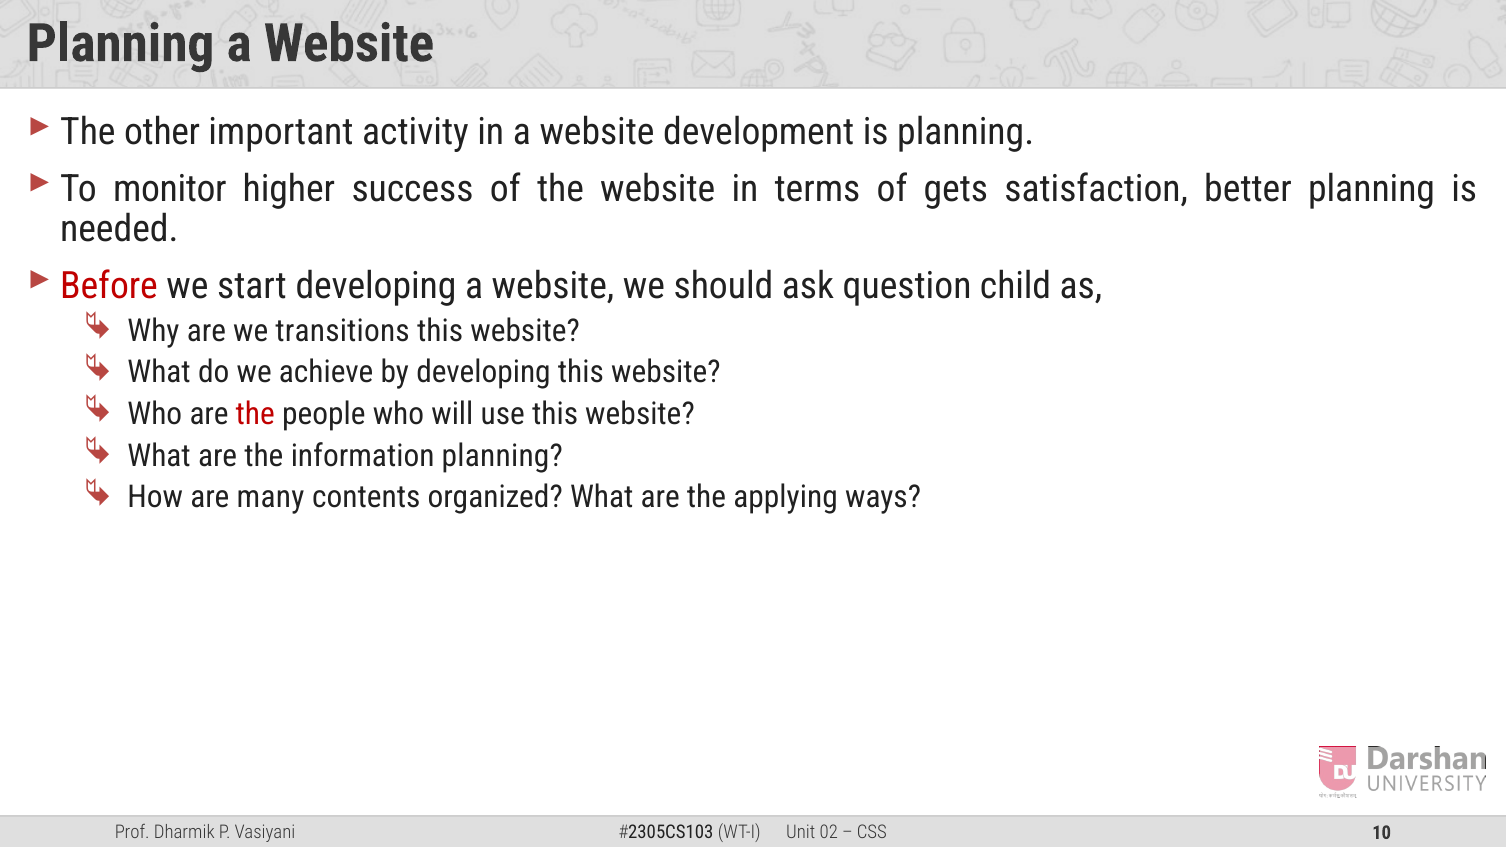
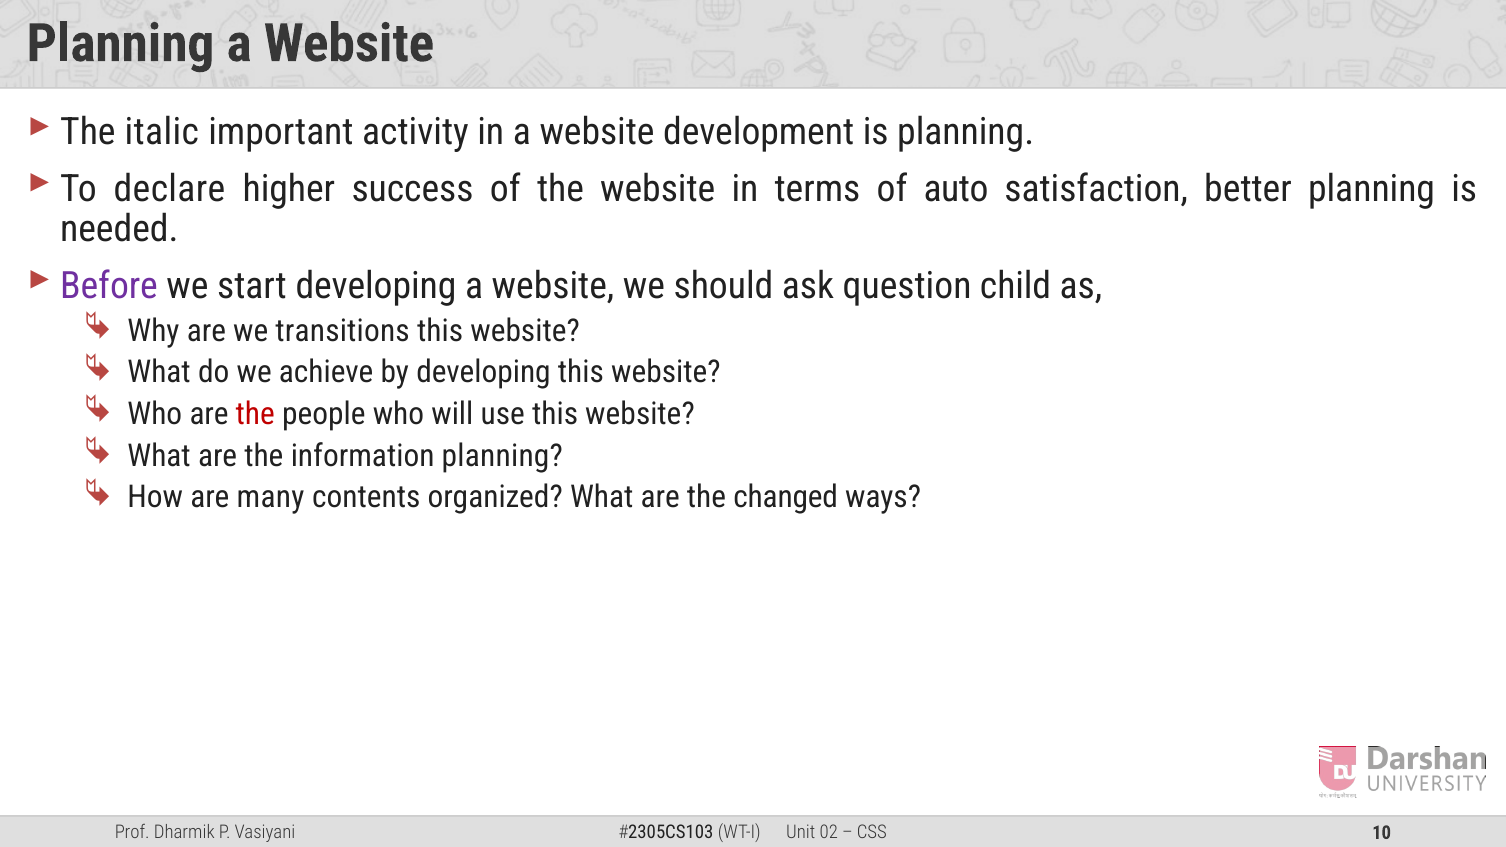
other: other -> italic
monitor: monitor -> declare
gets: gets -> auto
Before colour: red -> purple
applying: applying -> changed
